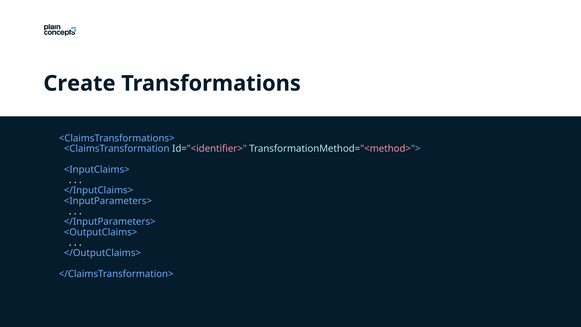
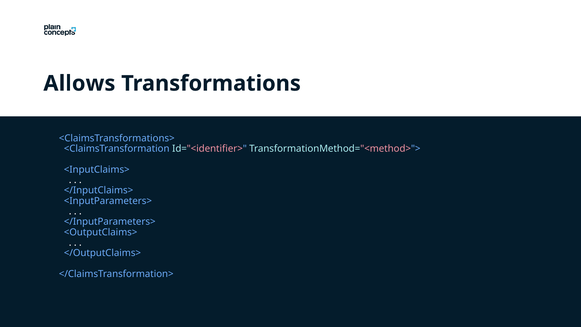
Create: Create -> Allows
